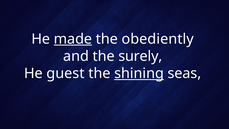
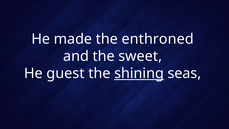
made underline: present -> none
obediently: obediently -> enthroned
surely: surely -> sweet
